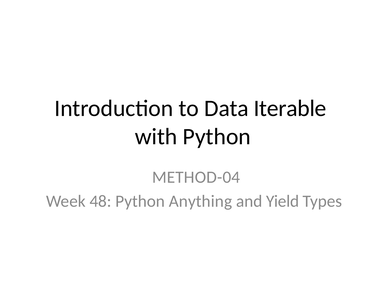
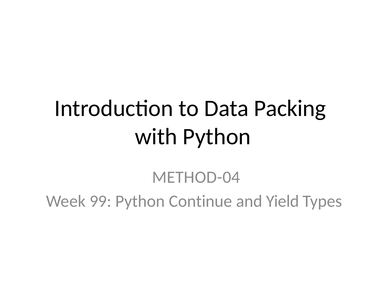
Iterable: Iterable -> Packing
48: 48 -> 99
Anything: Anything -> Continue
